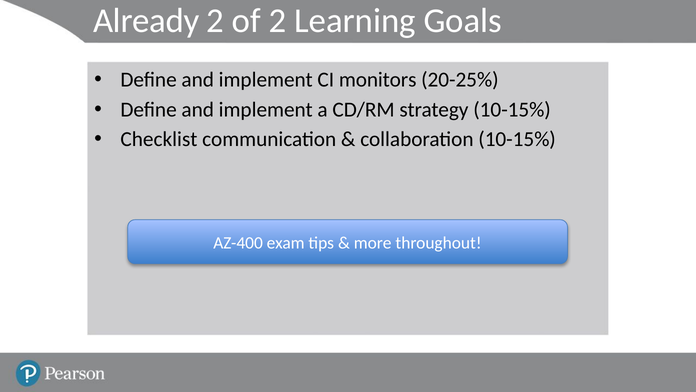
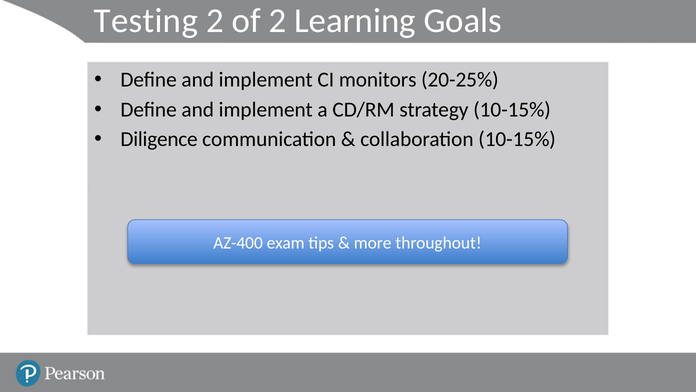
Already: Already -> Testing
Checklist: Checklist -> Diligence
